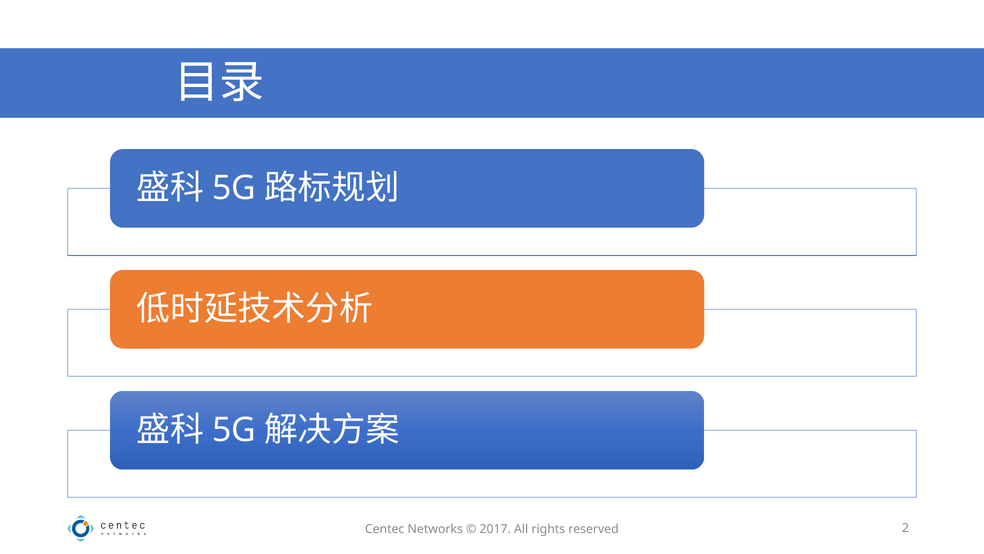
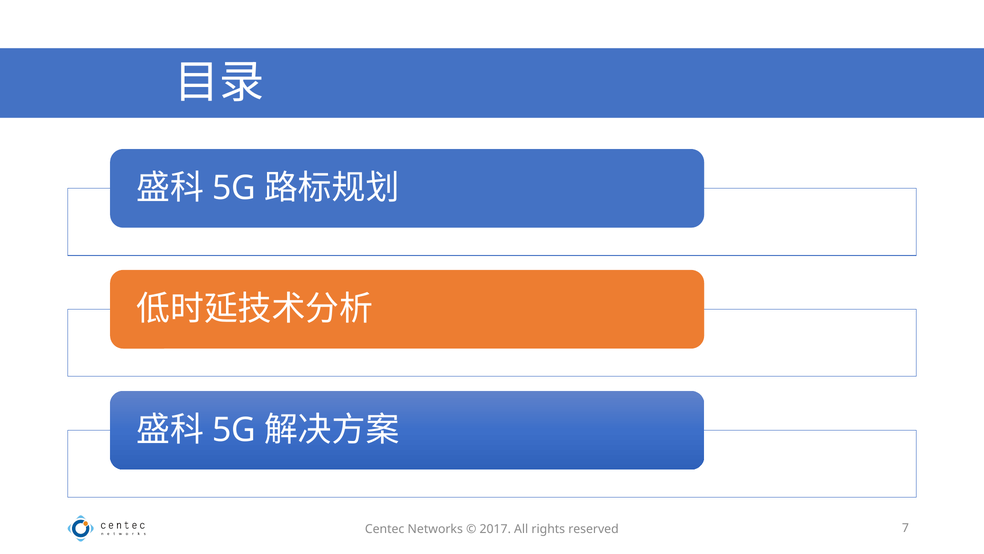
2: 2 -> 7
